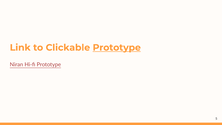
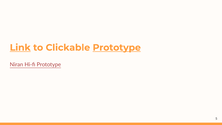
Link underline: none -> present
